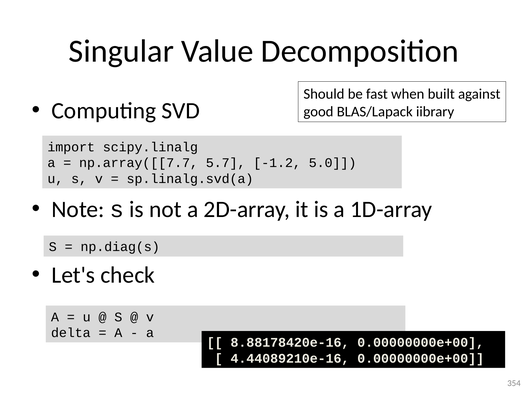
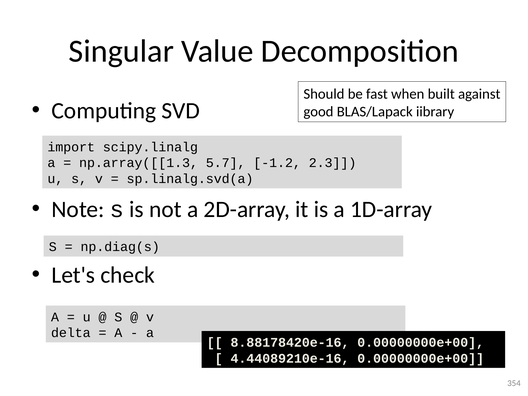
np.array([[7.7: np.array([[7.7 -> np.array([[1.3
5.0: 5.0 -> 2.3
